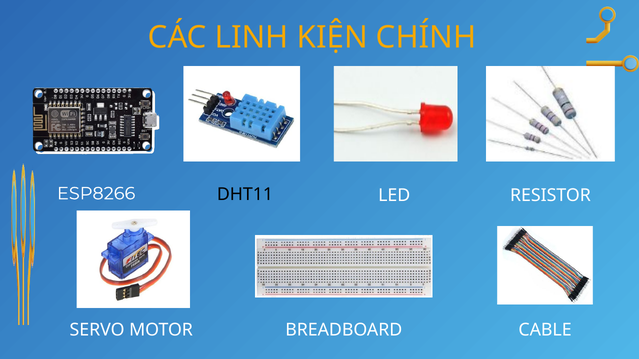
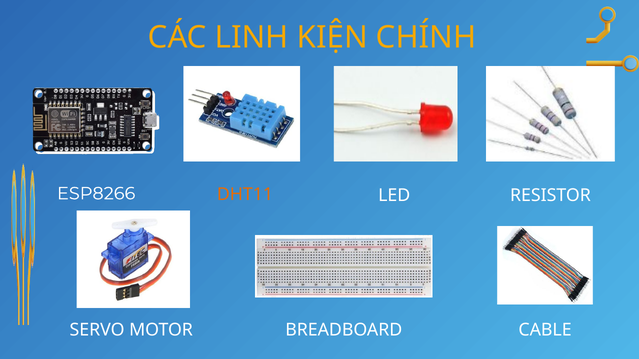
DHT11 colour: black -> orange
